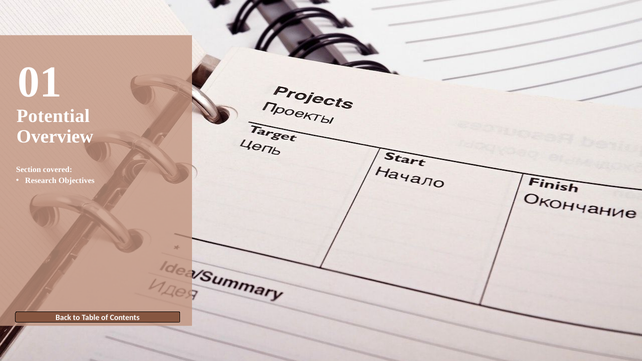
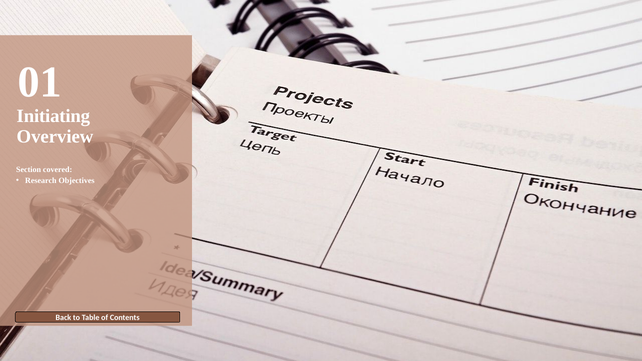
Potential: Potential -> Initiating
